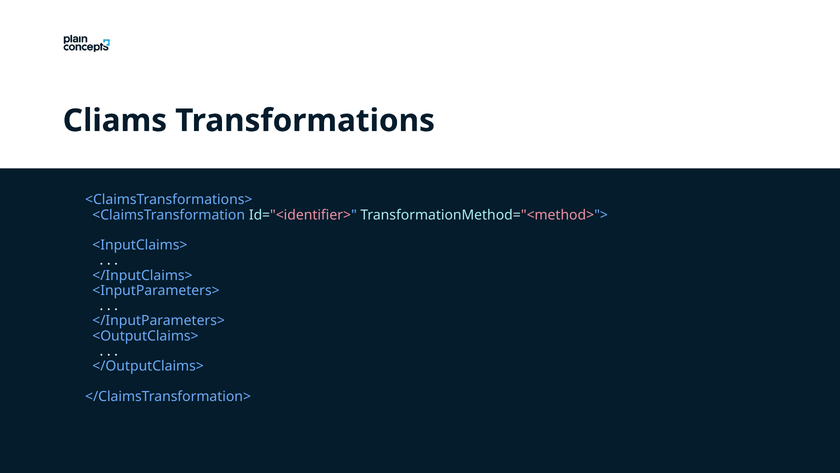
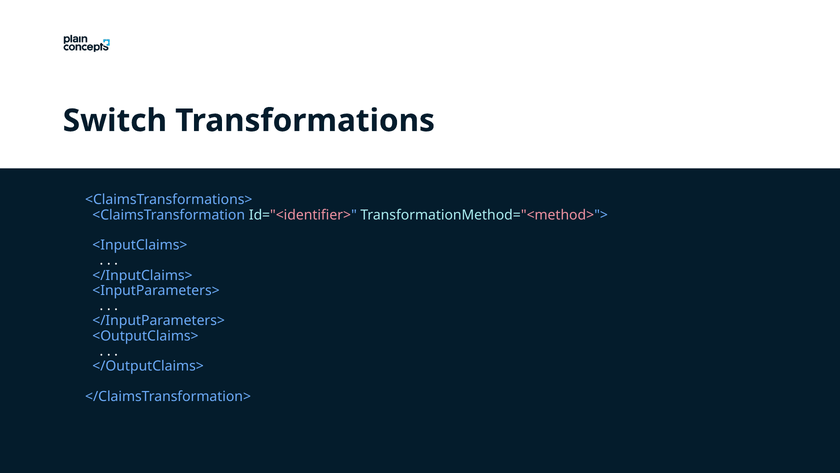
Cliams: Cliams -> Switch
